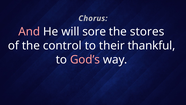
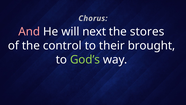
sore: sore -> next
thankful: thankful -> brought
God’s colour: pink -> light green
